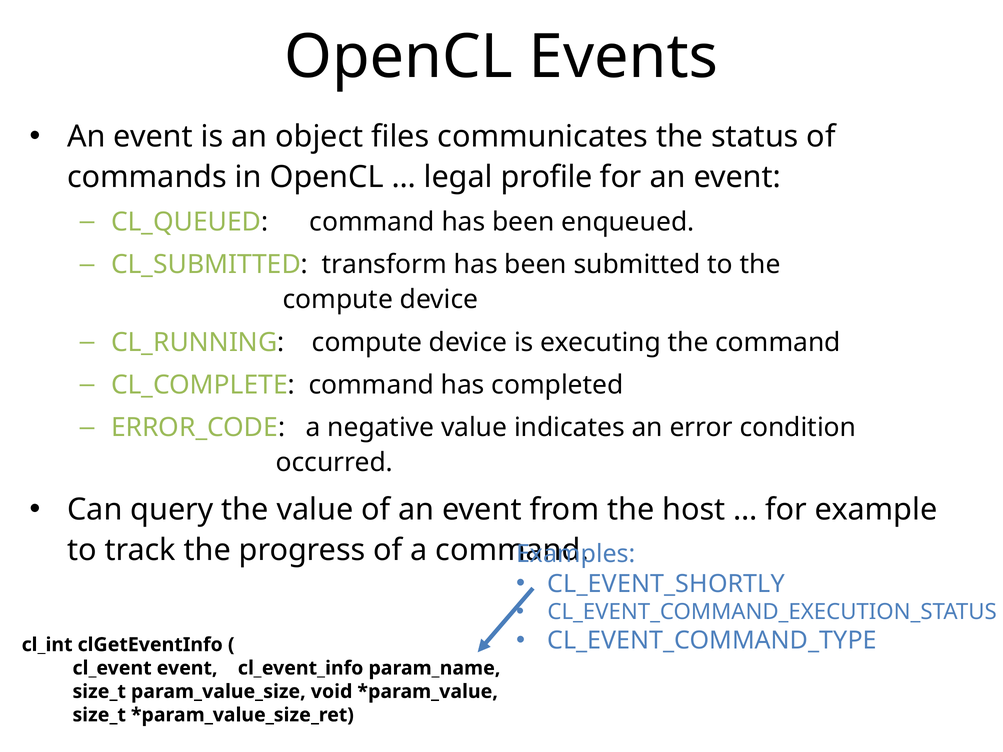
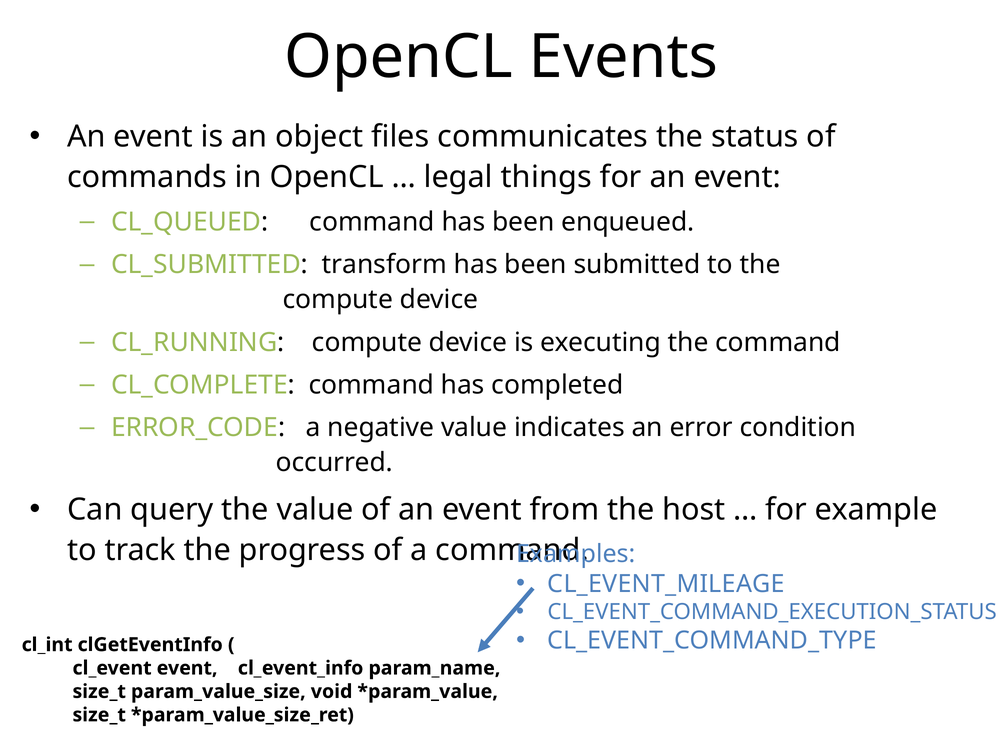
profile: profile -> things
CL_EVENT_SHORTLY: CL_EVENT_SHORTLY -> CL_EVENT_MILEAGE
